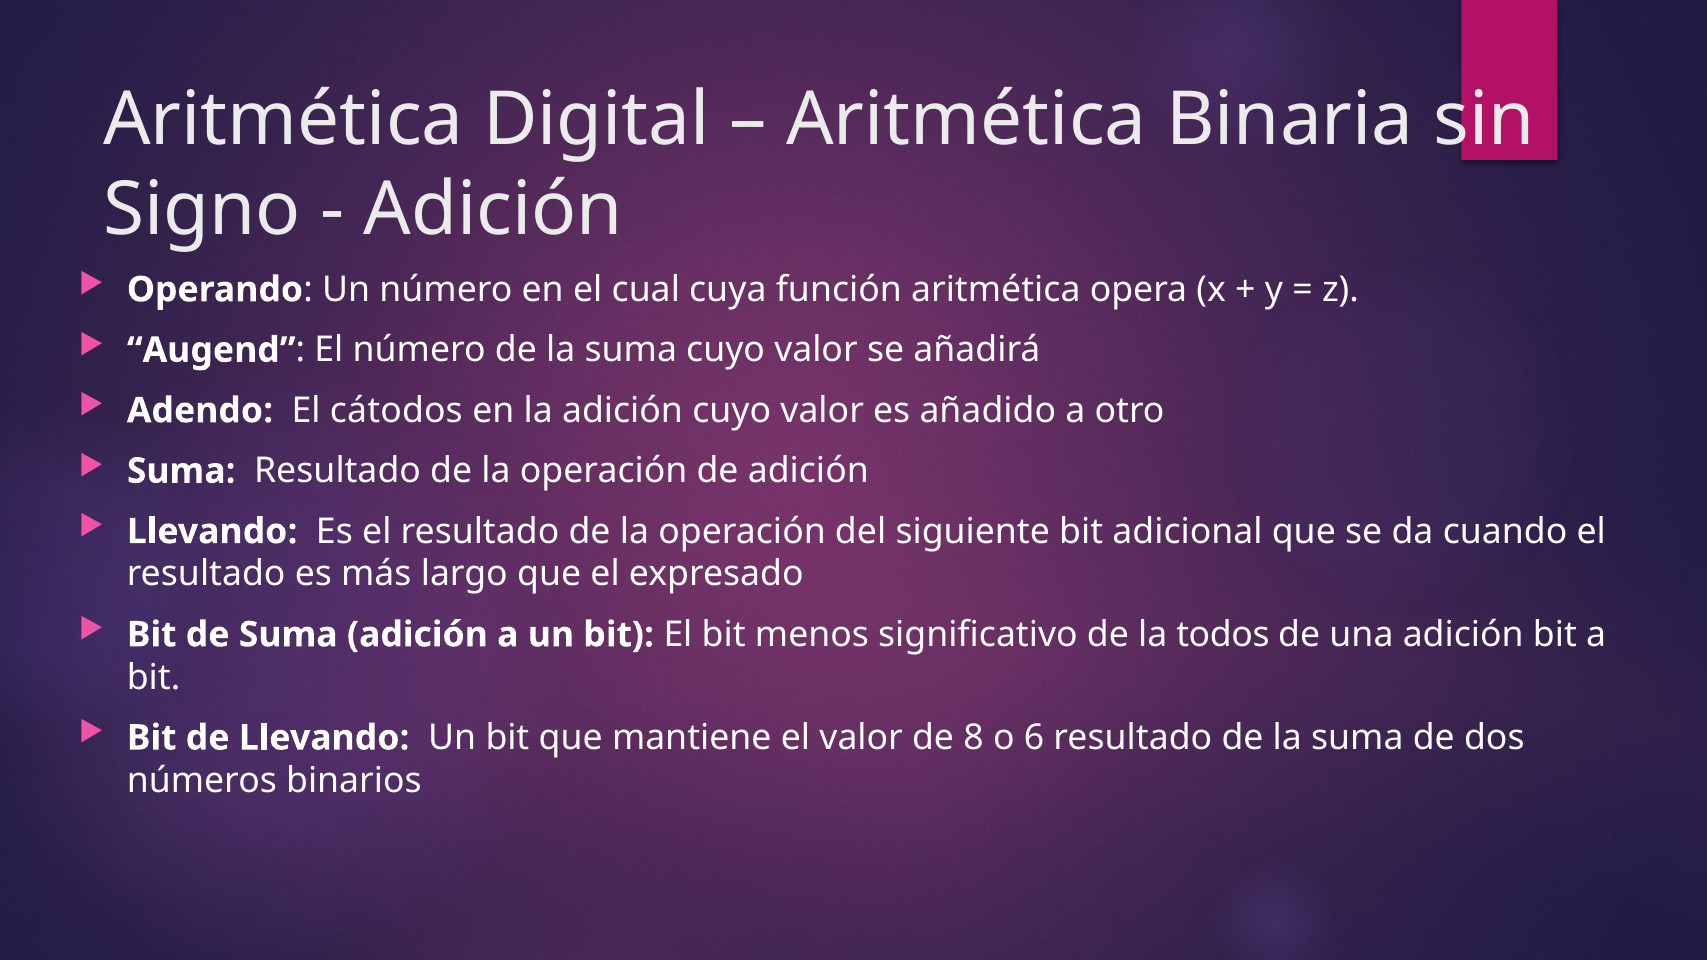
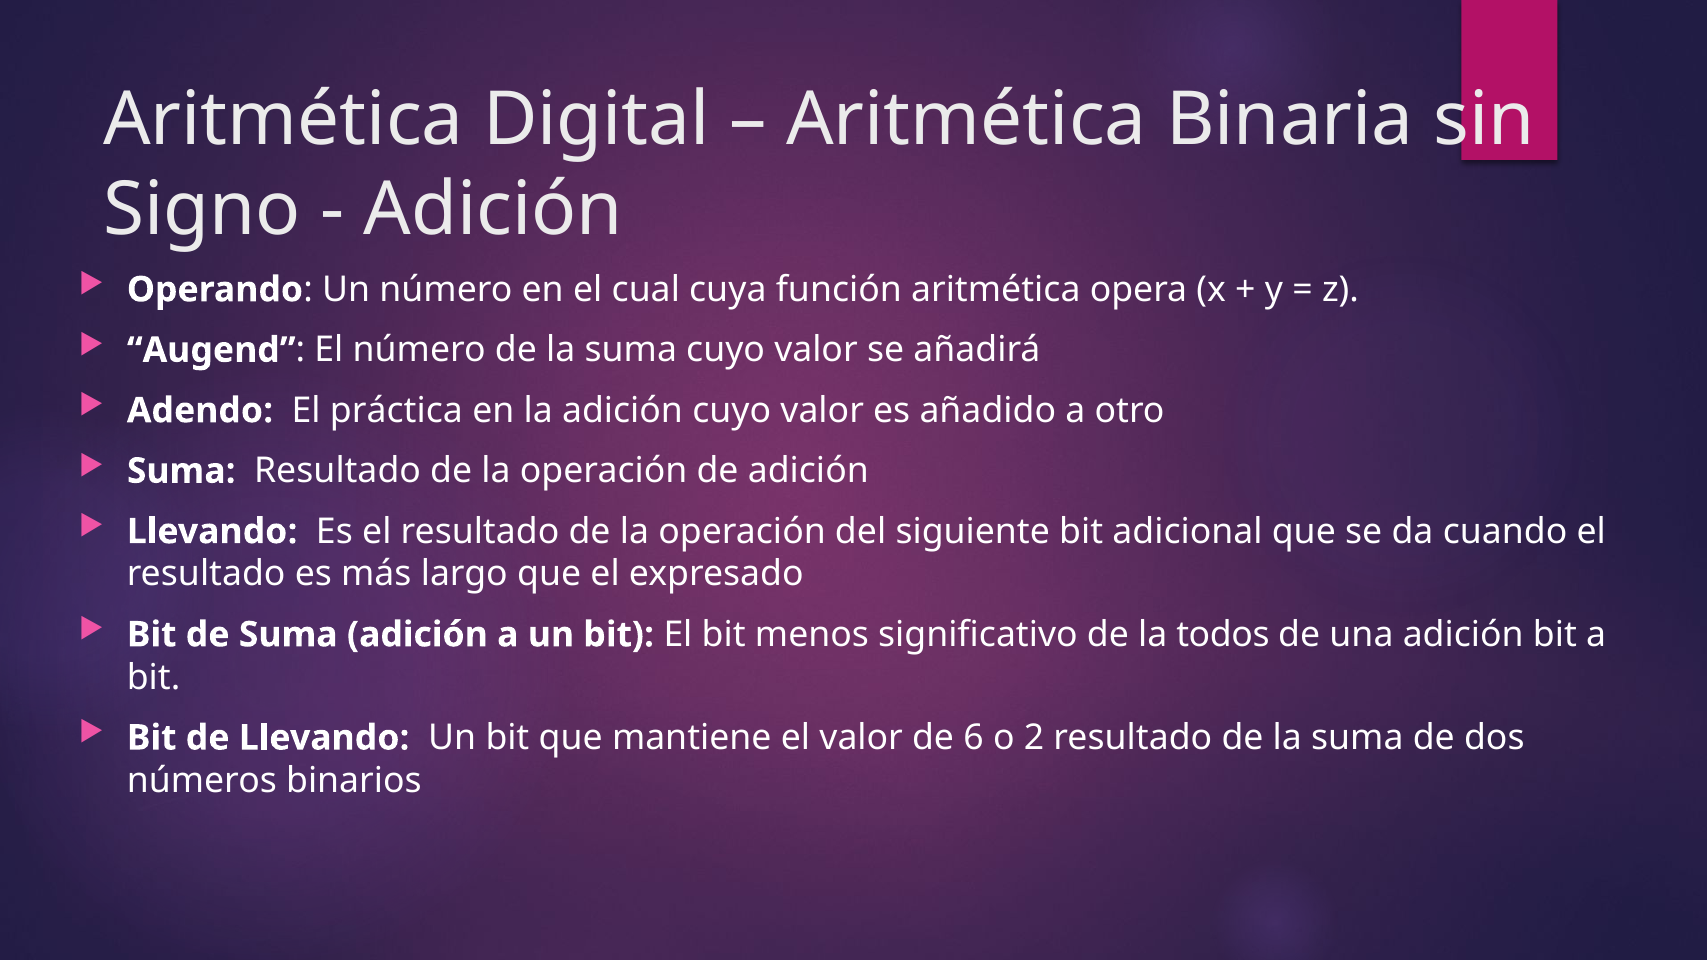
cátodos: cátodos -> práctica
8: 8 -> 6
6: 6 -> 2
